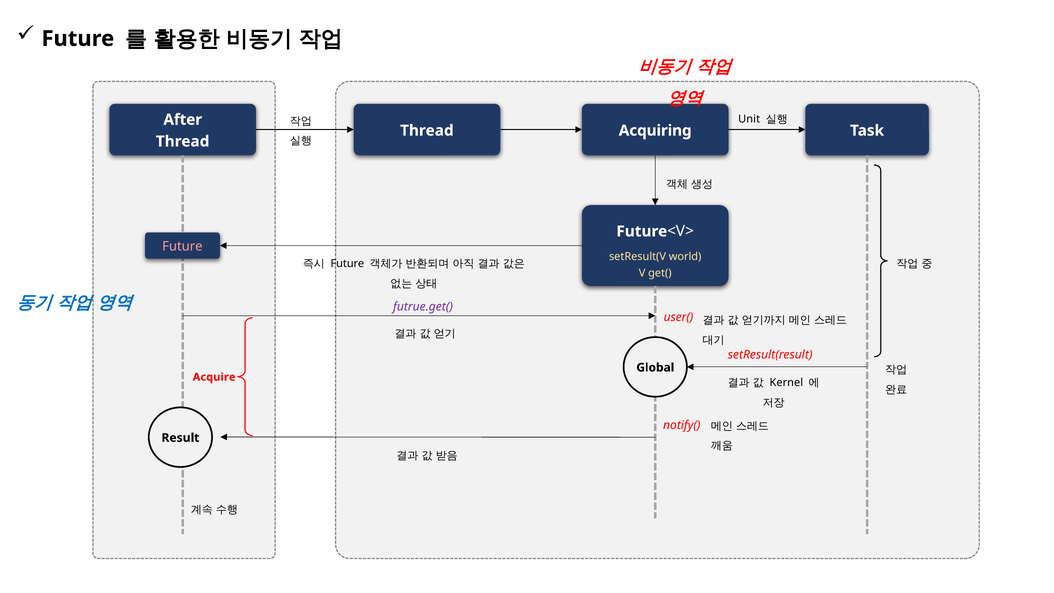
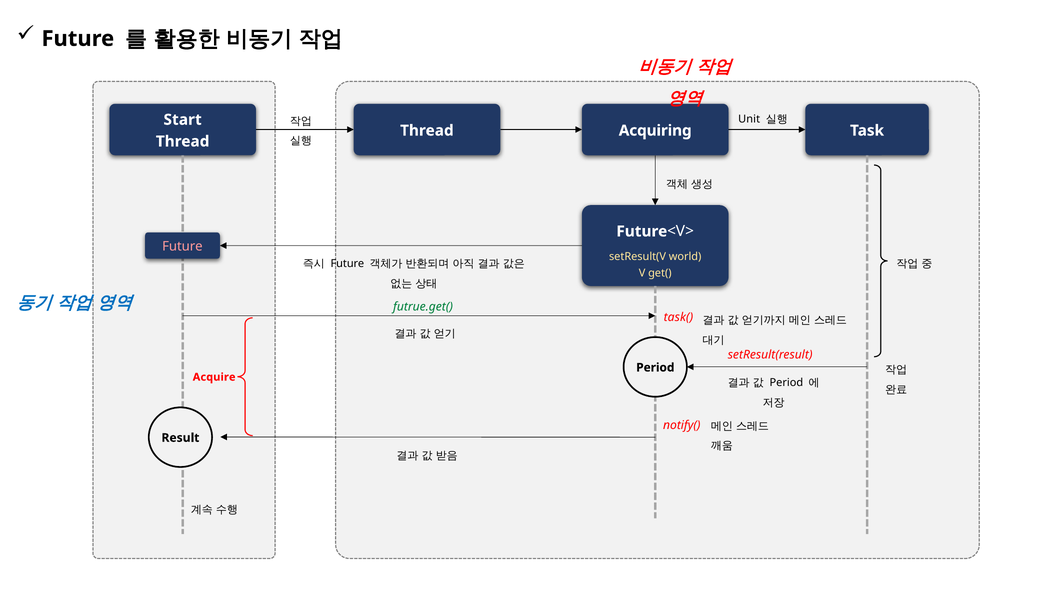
After: After -> Start
futrue.get( colour: purple -> green
user(: user( -> task(
Global at (655, 367): Global -> Period
Kernel at (786, 383): Kernel -> Period
